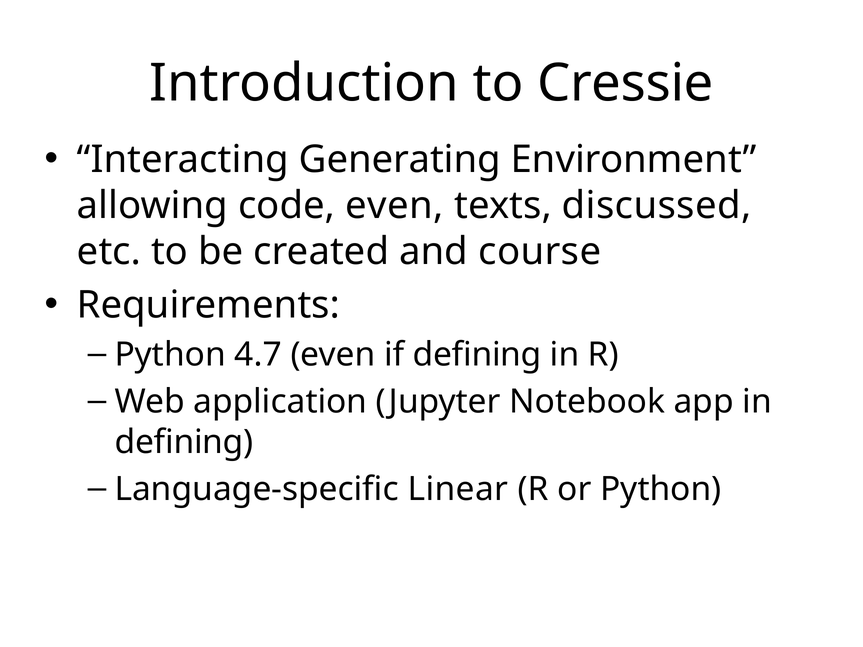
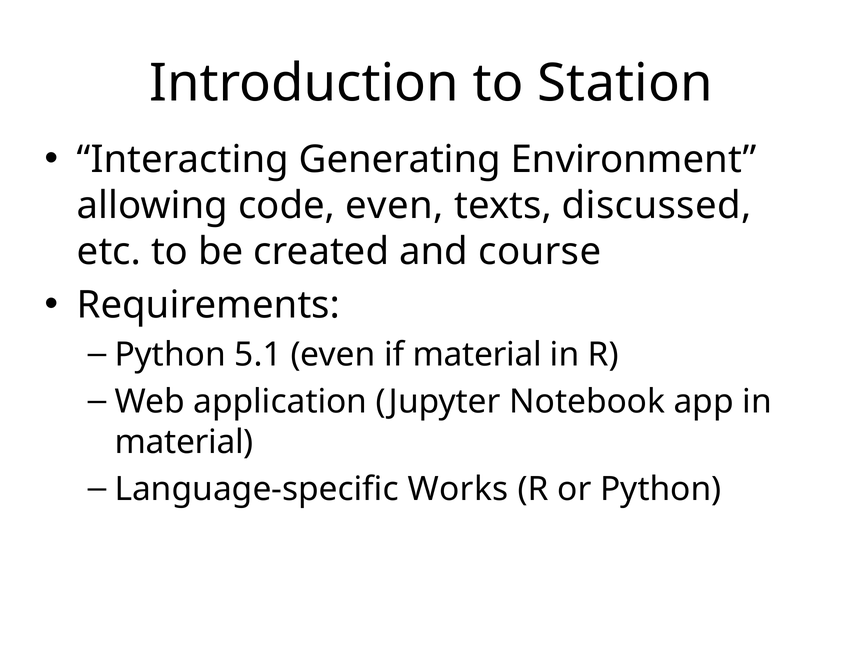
Cressie: Cressie -> Station
4.7: 4.7 -> 5.1
if defining: defining -> material
defining at (184, 442): defining -> material
Linear: Linear -> Works
